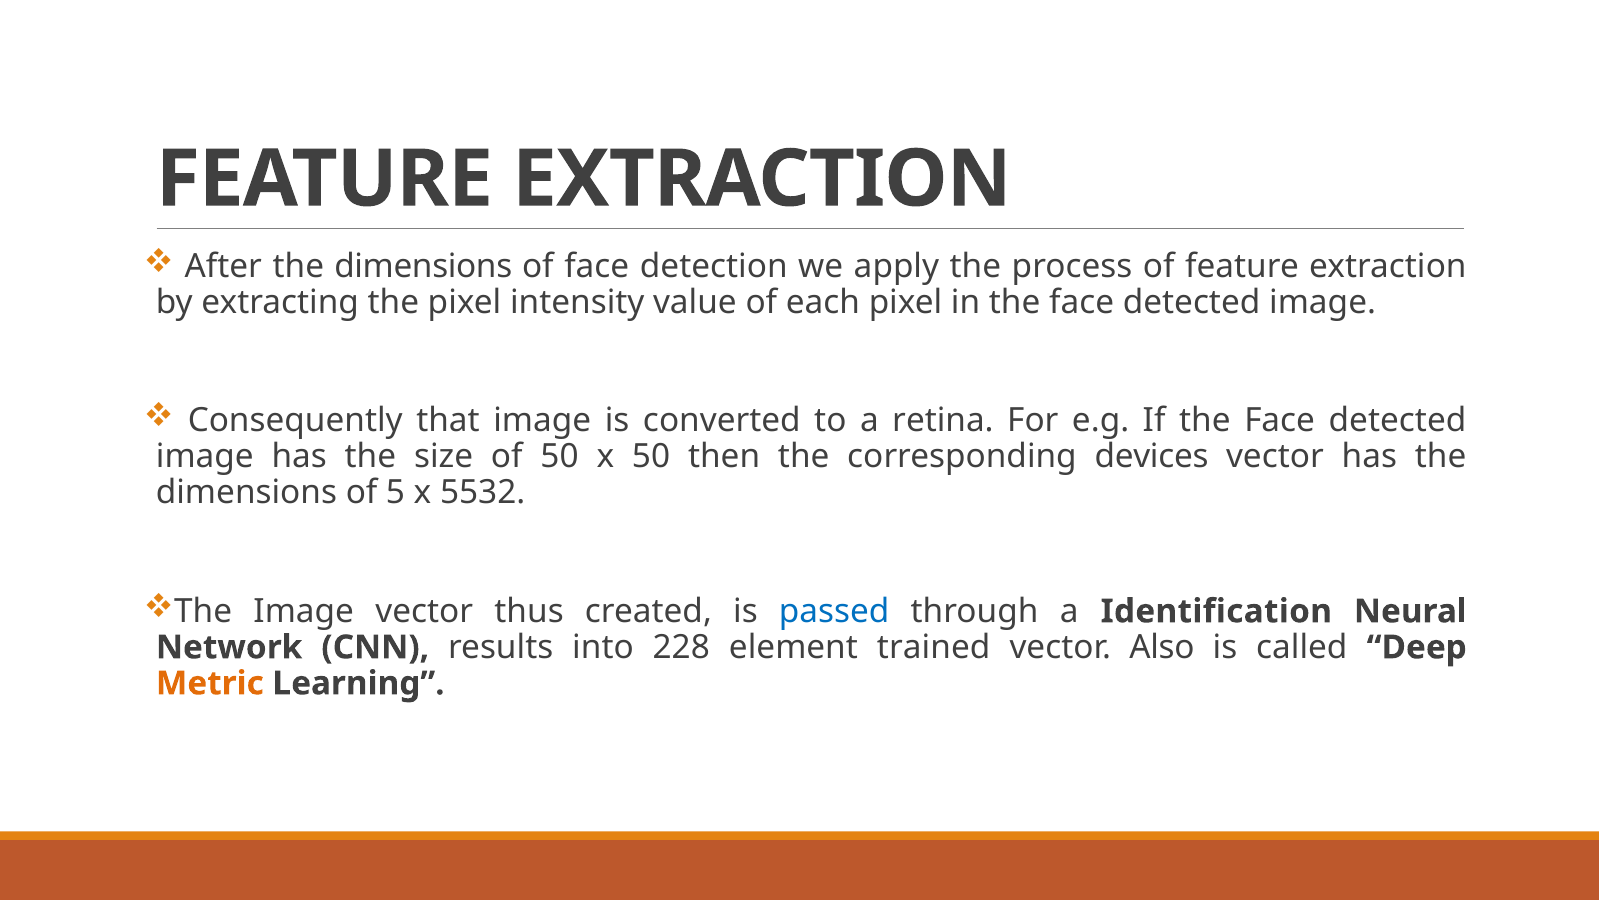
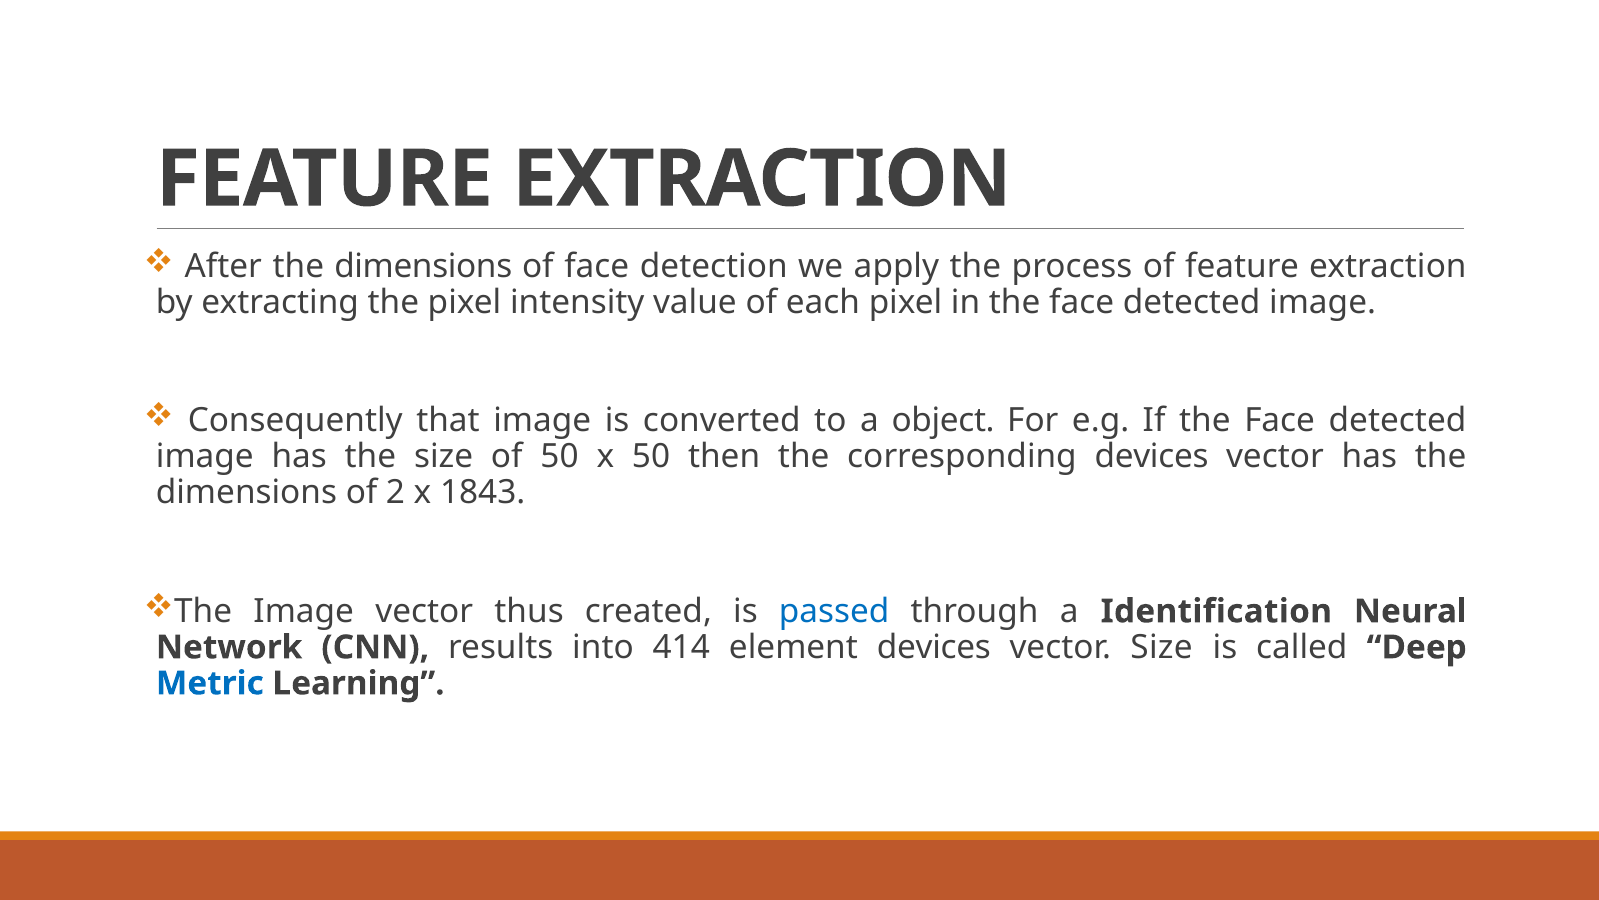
retina: retina -> object
5: 5 -> 2
5532: 5532 -> 1843
228: 228 -> 414
element trained: trained -> devices
vector Also: Also -> Size
Metric colour: orange -> blue
